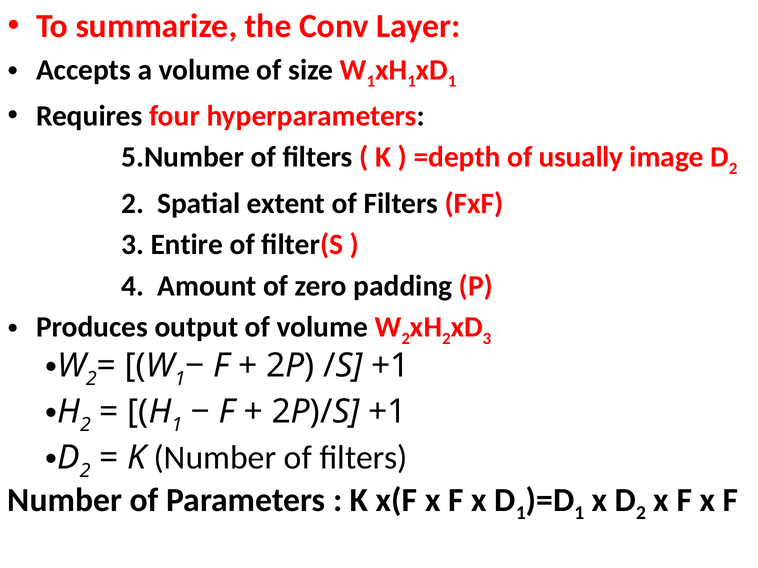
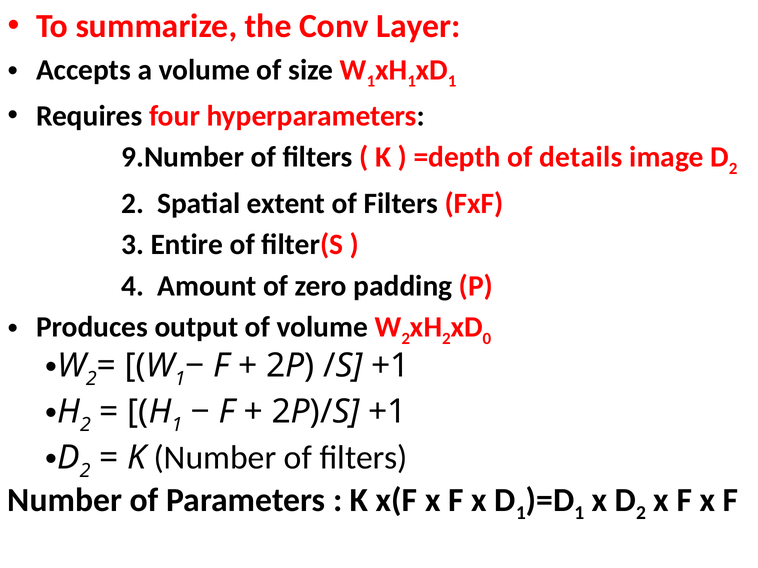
5.Number: 5.Number -> 9.Number
usually: usually -> details
3 at (487, 339): 3 -> 0
